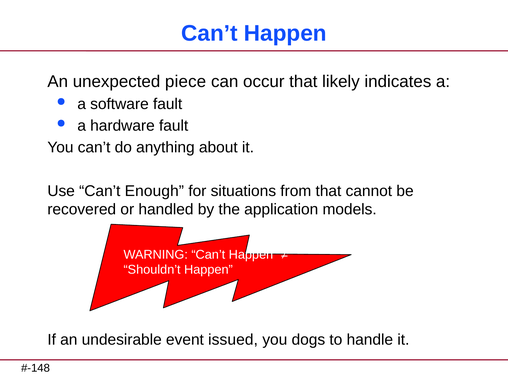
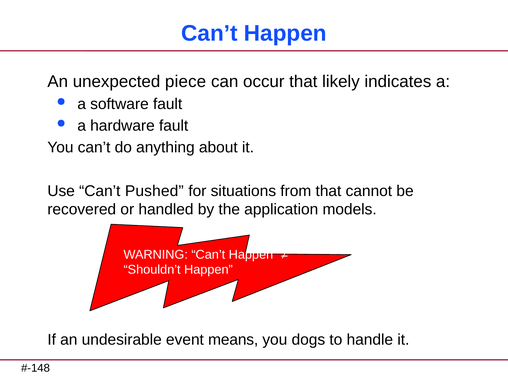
Enough: Enough -> Pushed
issued: issued -> means
